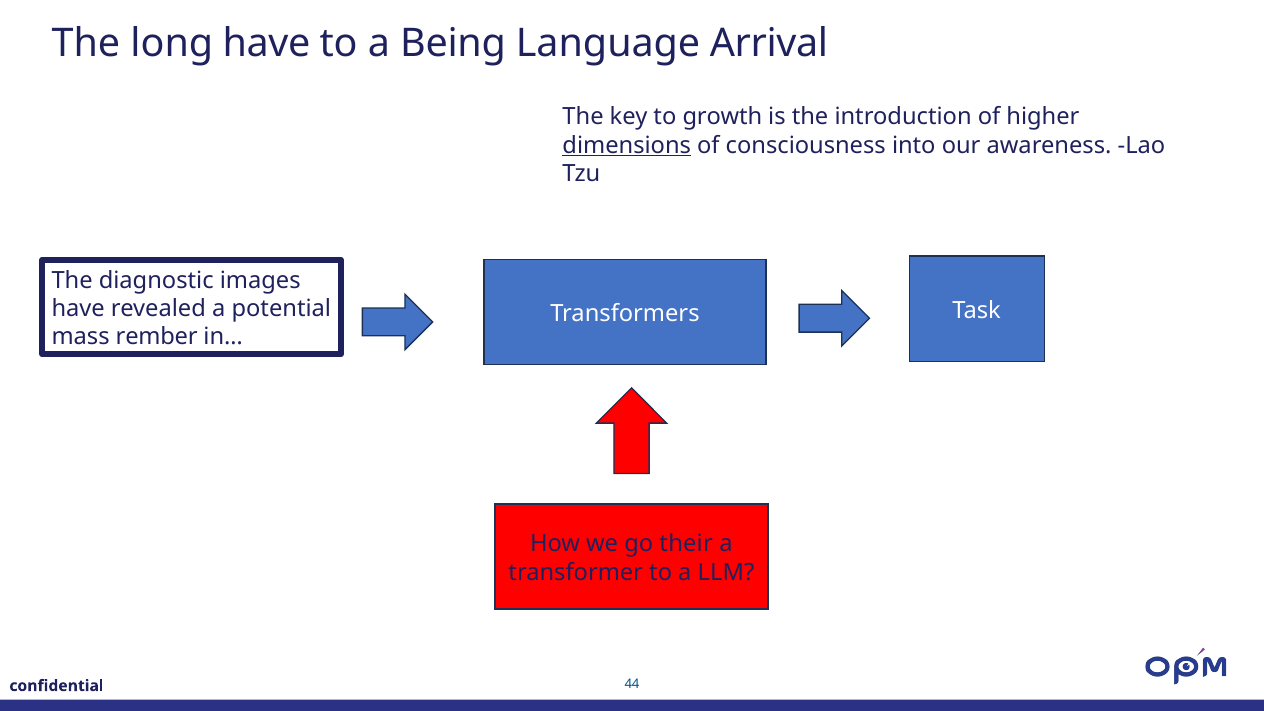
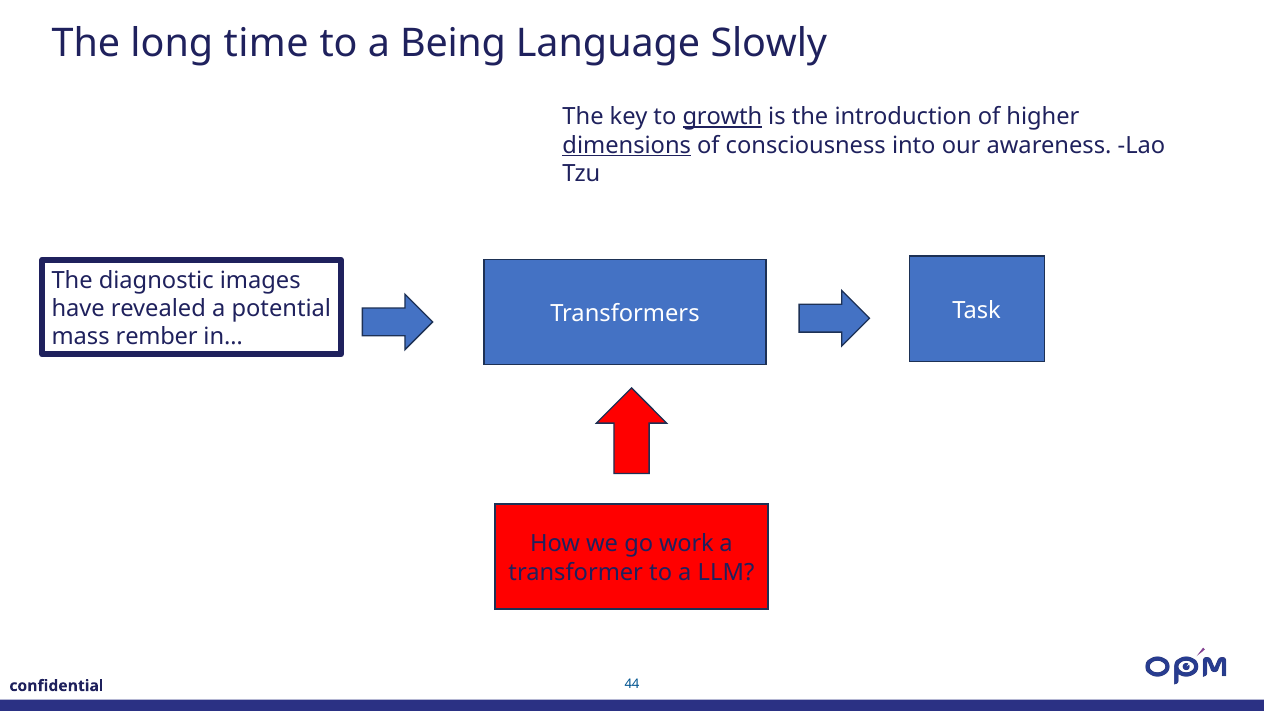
long have: have -> time
Arrival: Arrival -> Slowly
growth underline: none -> present
their: their -> work
